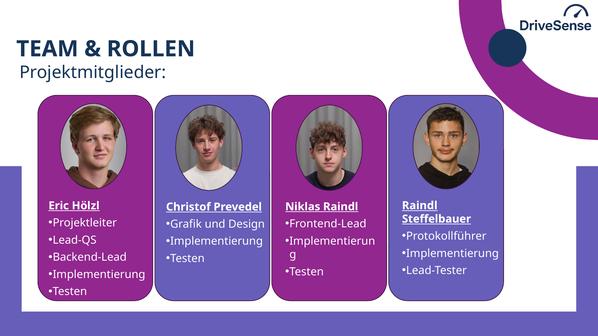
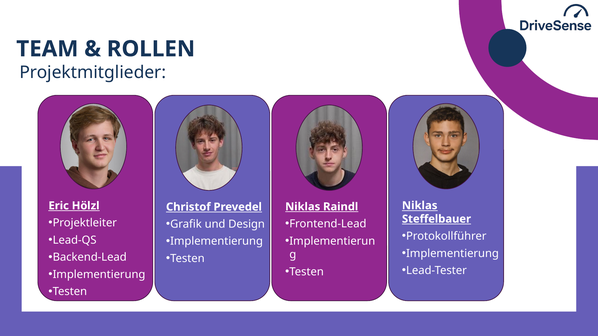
Raindl at (420, 206): Raindl -> Niklas
